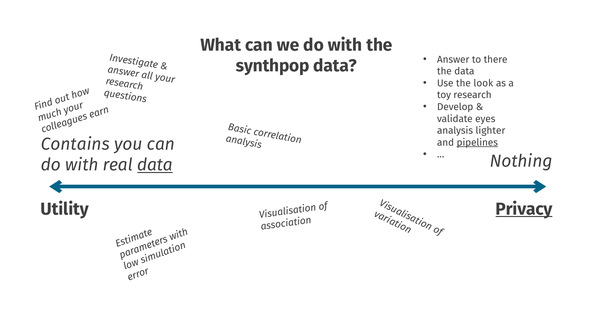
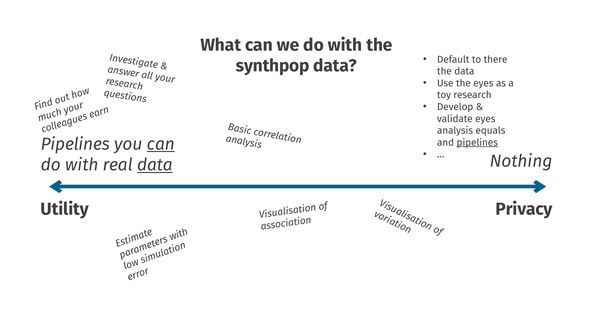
Answer at (453, 59): Answer -> Default
the look: look -> eyes
lighter: lighter -> equals
Contains at (75, 144): Contains -> Pipelines
can at (161, 144) underline: none -> present
Privacy underline: present -> none
